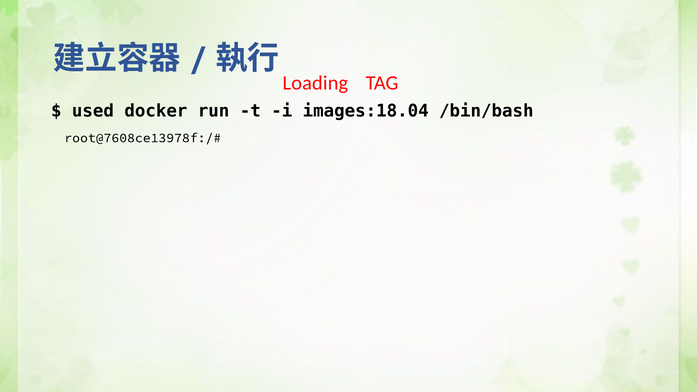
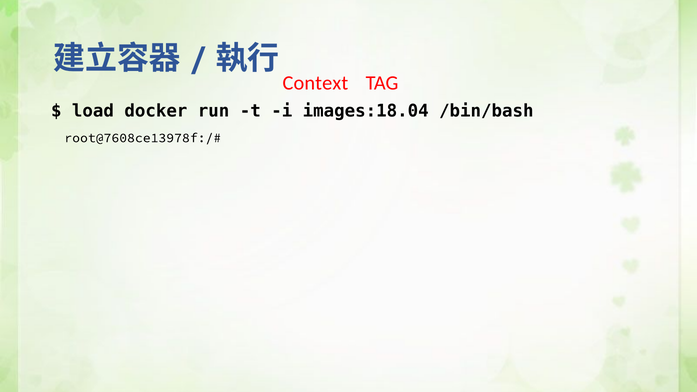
Loading: Loading -> Context
used: used -> load
